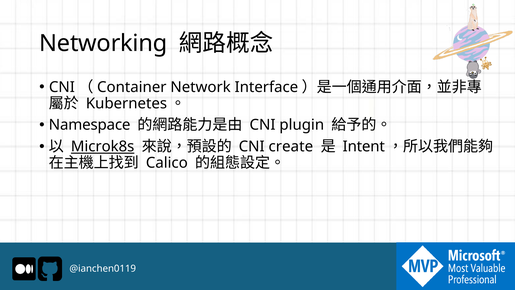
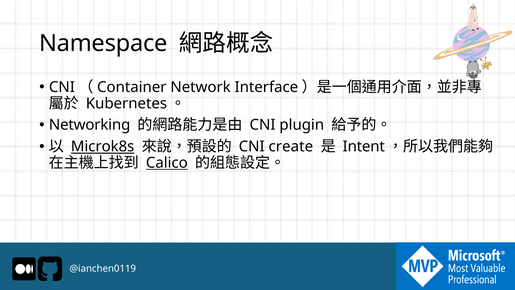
Networking: Networking -> Namespace
Namespace: Namespace -> Networking
Calico underline: none -> present
